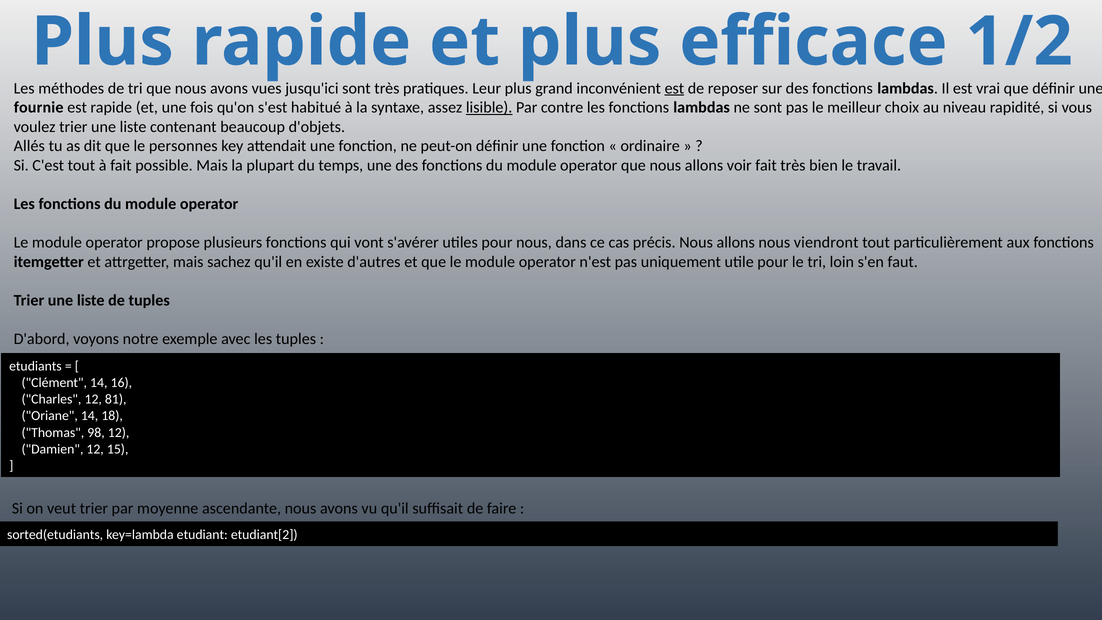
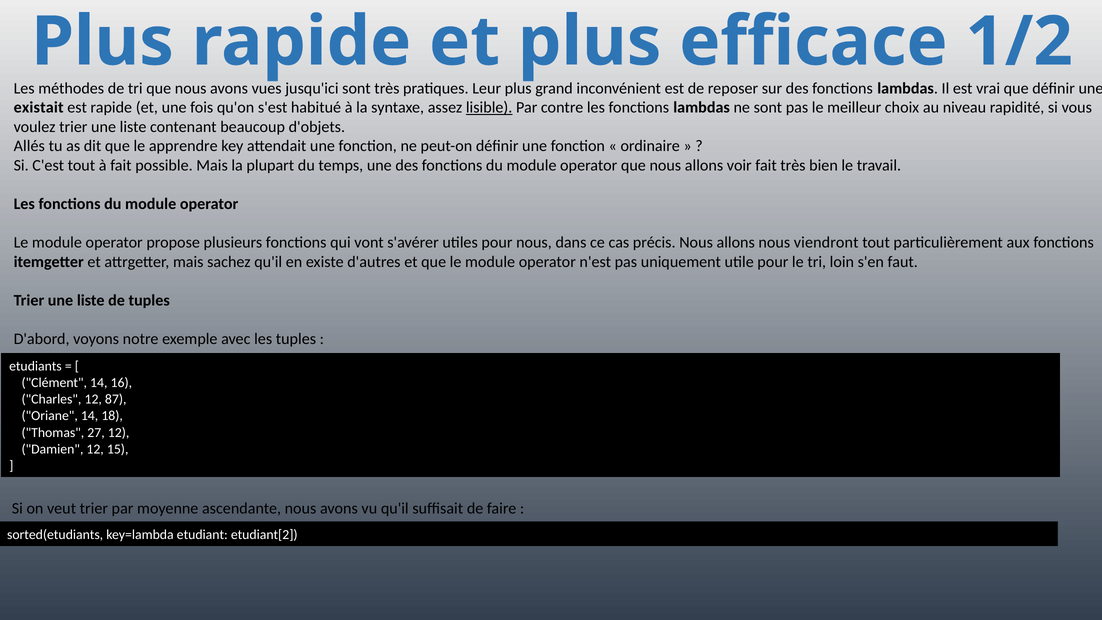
est at (674, 88) underline: present -> none
fournie: fournie -> existait
personnes: personnes -> apprendre
81: 81 -> 87
98: 98 -> 27
